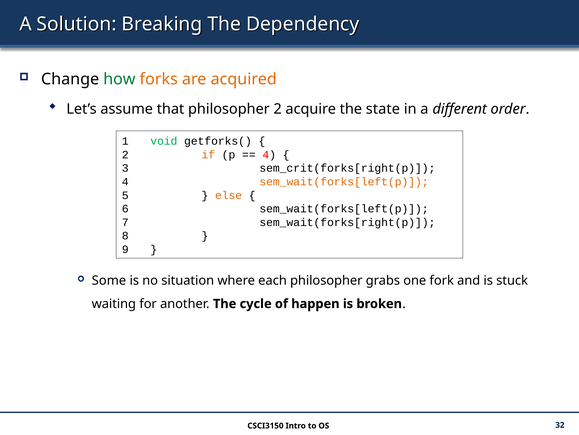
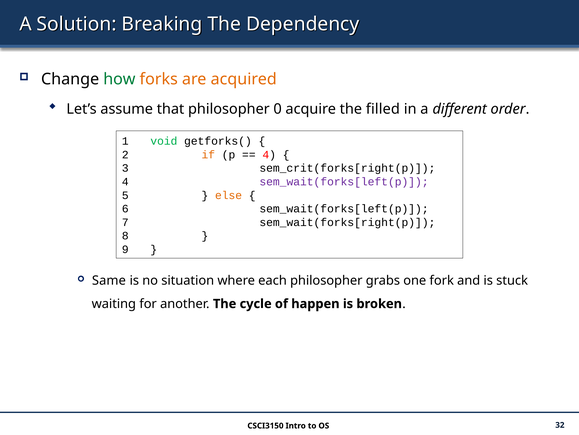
philosopher 2: 2 -> 0
state: state -> filled
sem_wait(forks[left(p at (344, 181) colour: orange -> purple
Some: Some -> Same
